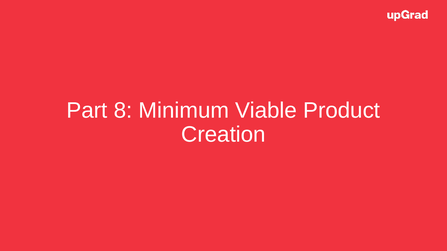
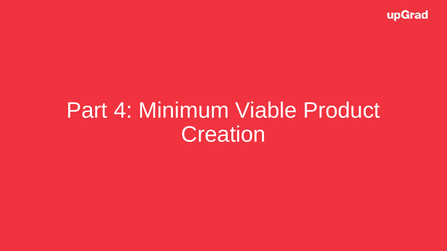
8: 8 -> 4
